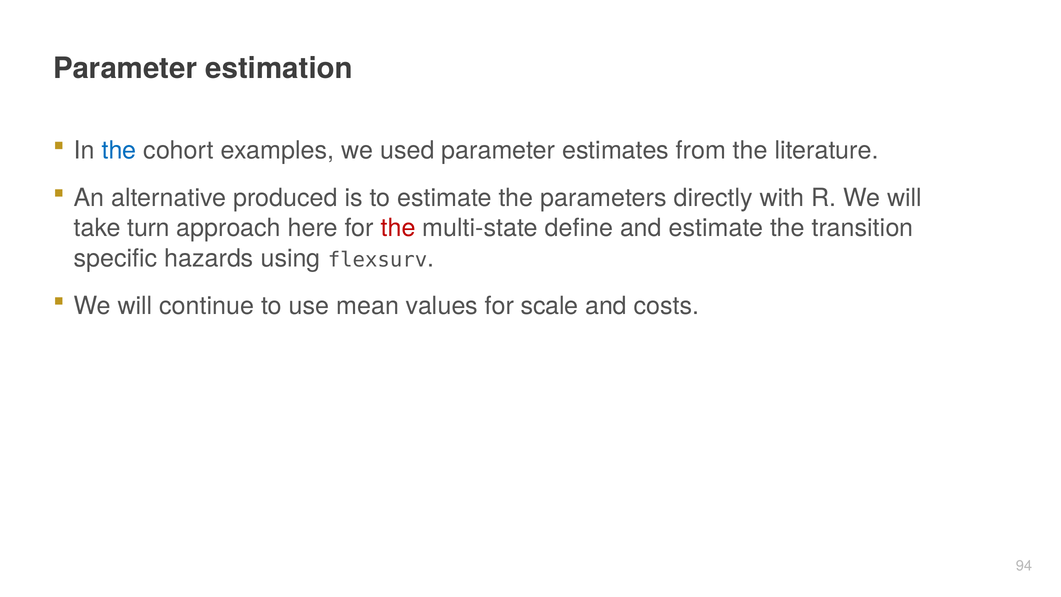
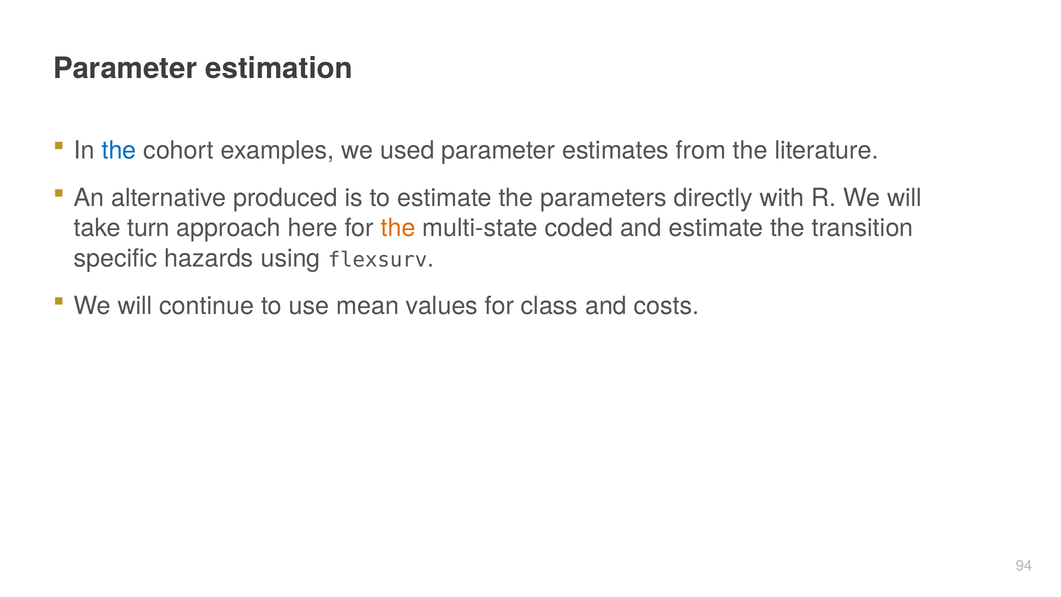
the at (398, 228) colour: red -> orange
define: define -> coded
scale: scale -> class
